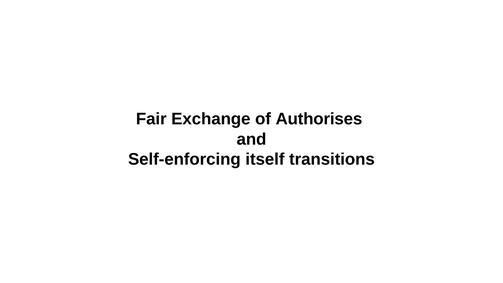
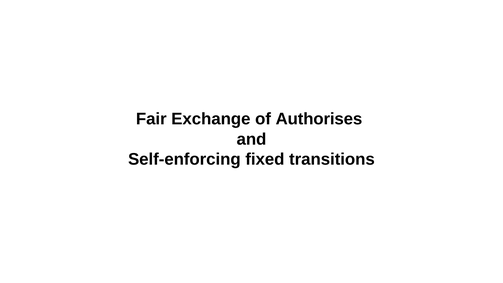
itself: itself -> fixed
